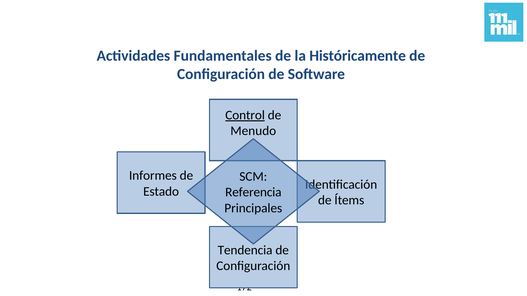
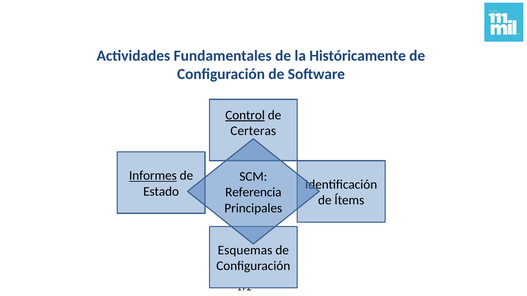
Menudo: Menudo -> Certeras
Informes underline: none -> present
Tendencia: Tendencia -> Esquemas
